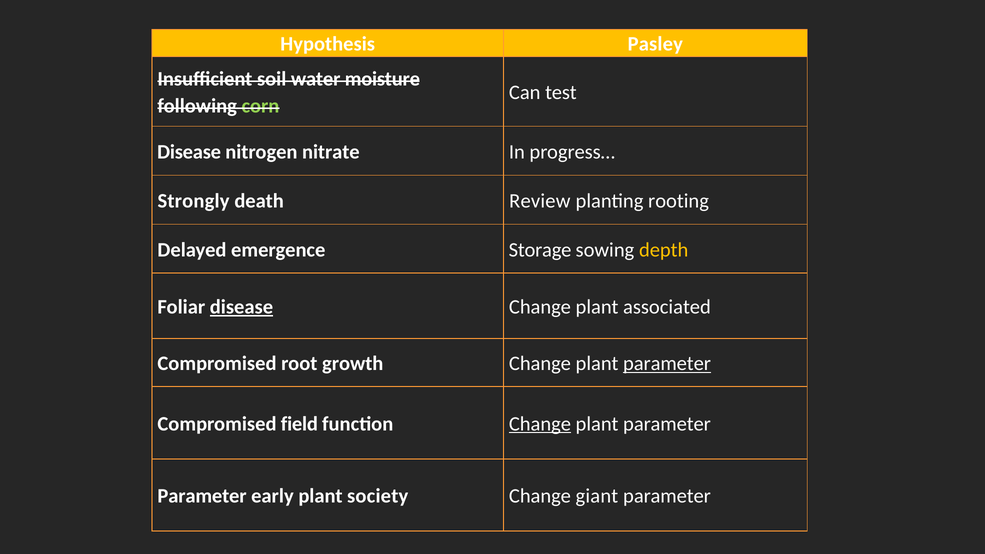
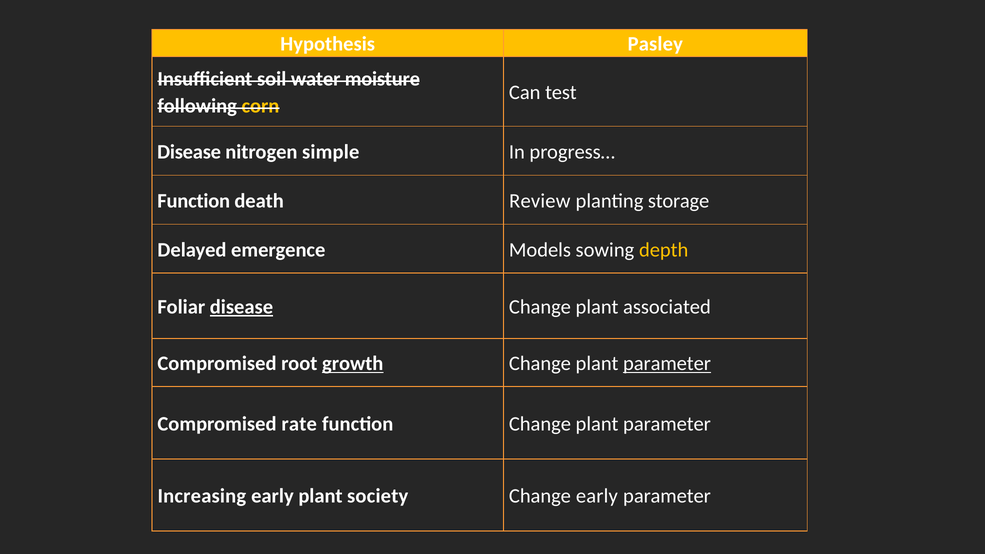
corn colour: light green -> yellow
nitrate: nitrate -> simple
Strongly at (194, 201): Strongly -> Function
rooting: rooting -> storage
Storage: Storage -> Models
growth underline: none -> present
field: field -> rate
Change at (540, 424) underline: present -> none
Parameter at (202, 496): Parameter -> Increasing
Change giant: giant -> early
